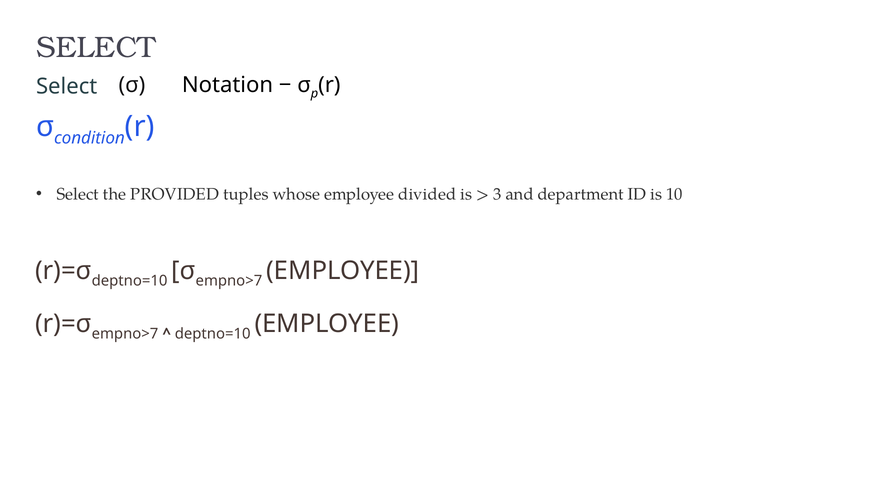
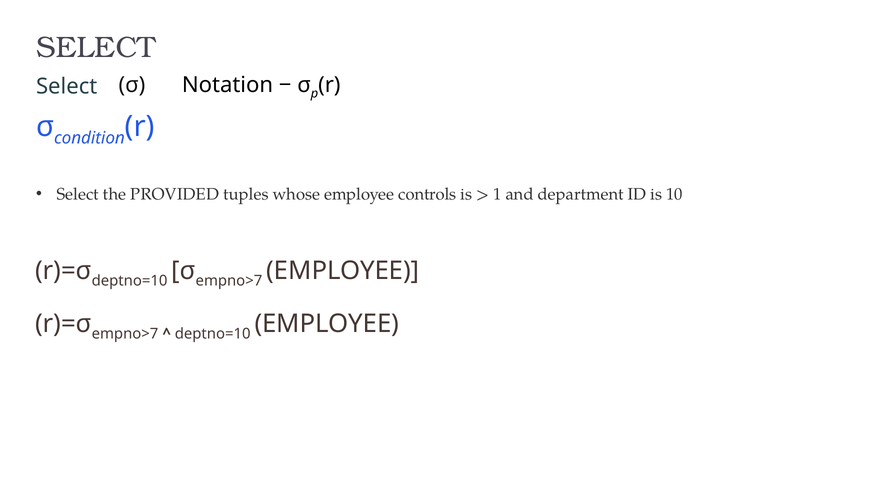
divided: divided -> controls
3: 3 -> 1
